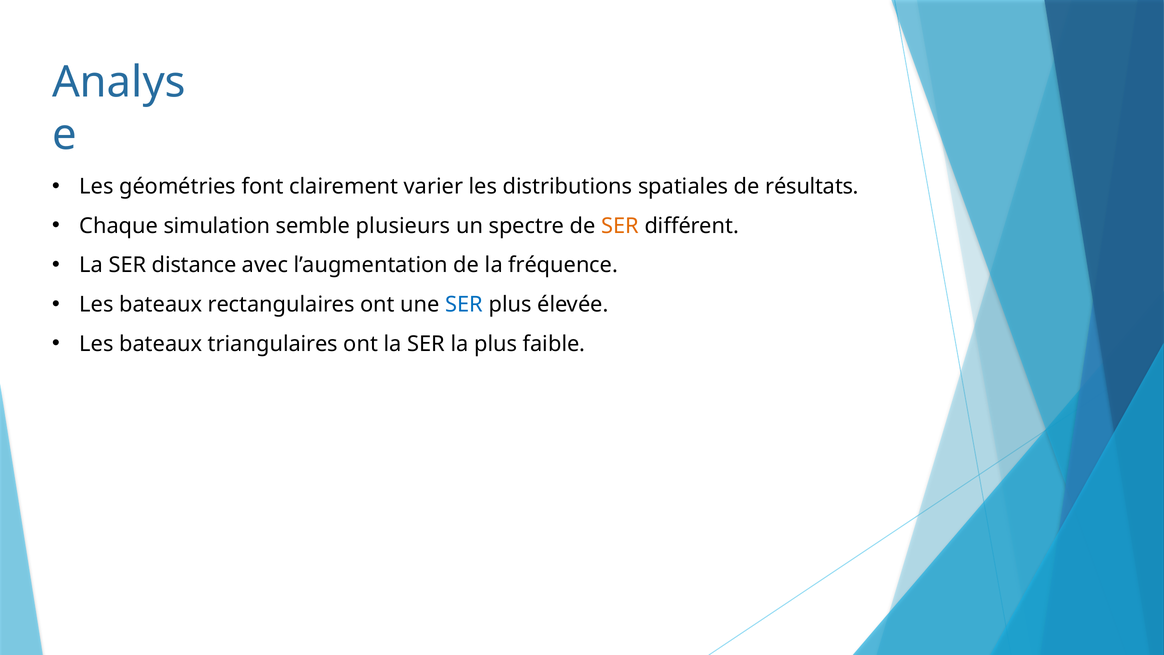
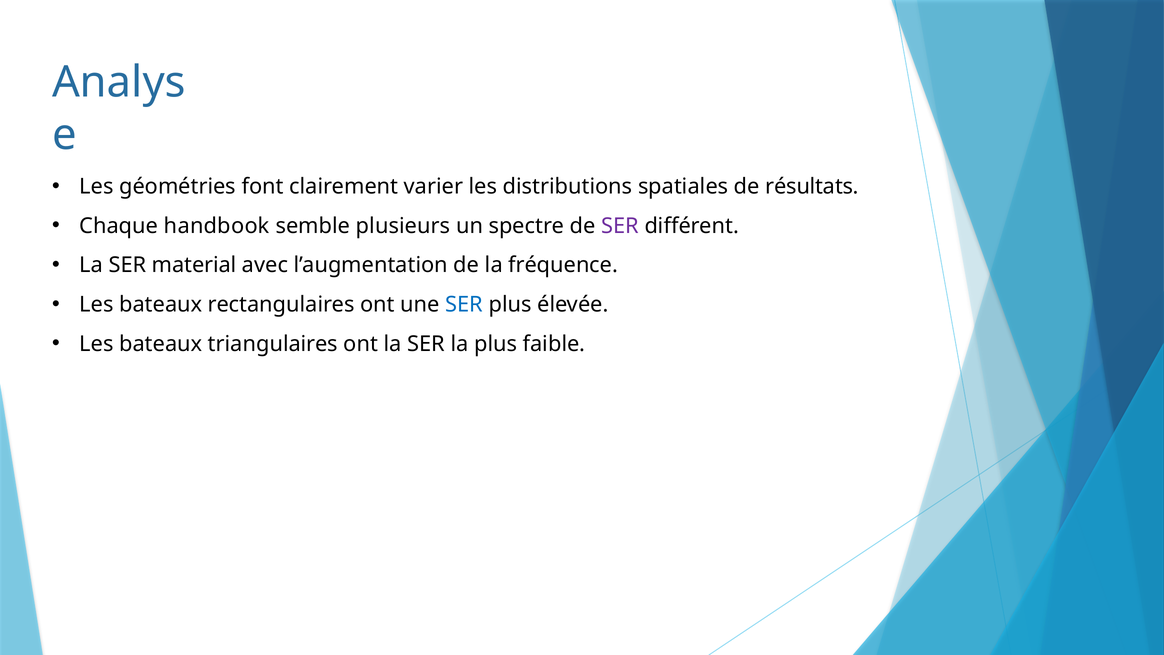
simulation: simulation -> handbook
SER at (620, 226) colour: orange -> purple
distance: distance -> material
